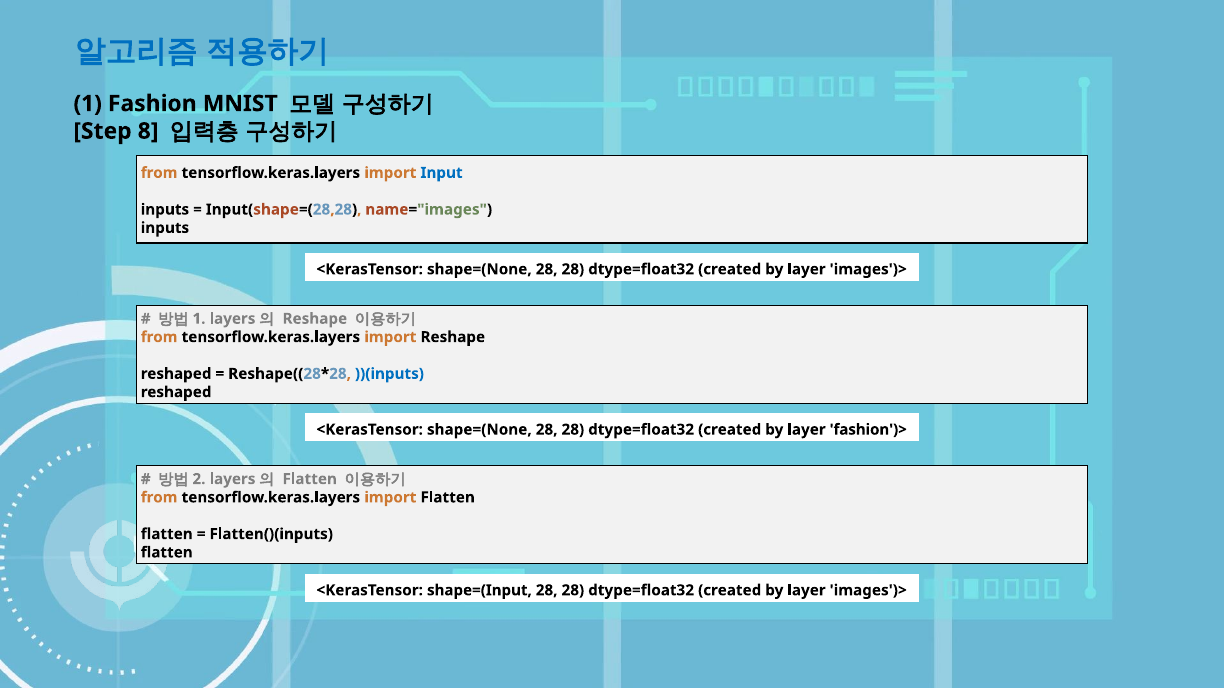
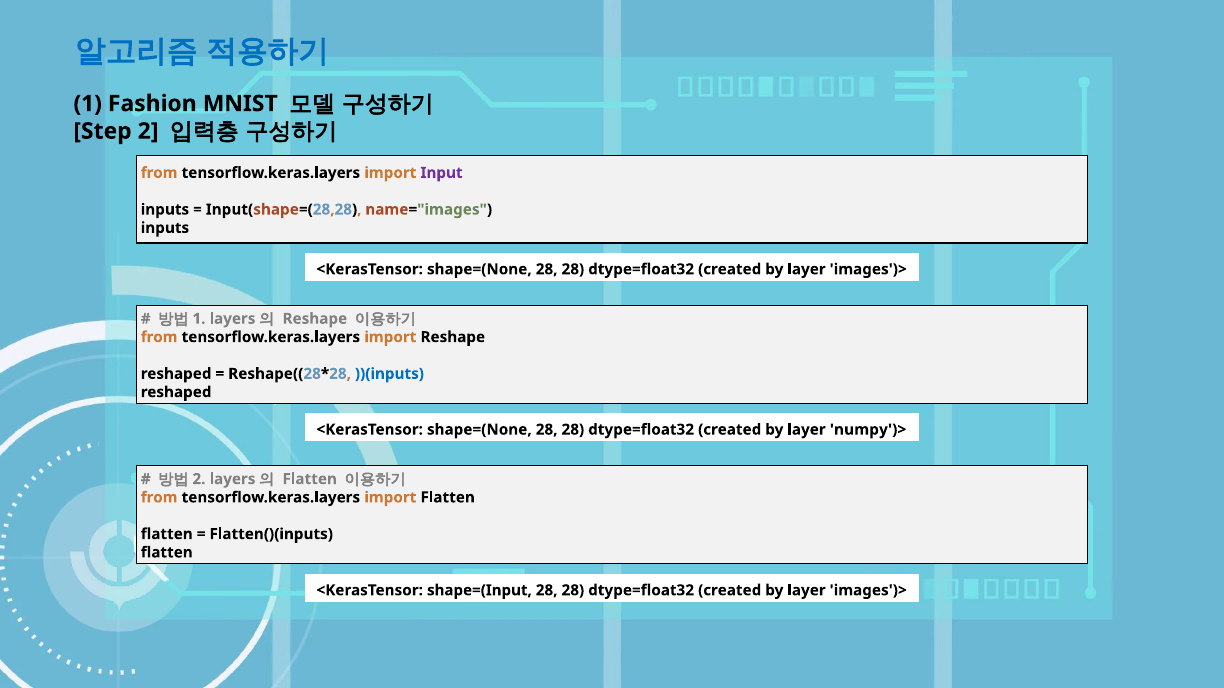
Step 8: 8 -> 2
Input colour: blue -> purple
fashion')>: fashion')> -> numpy')>
